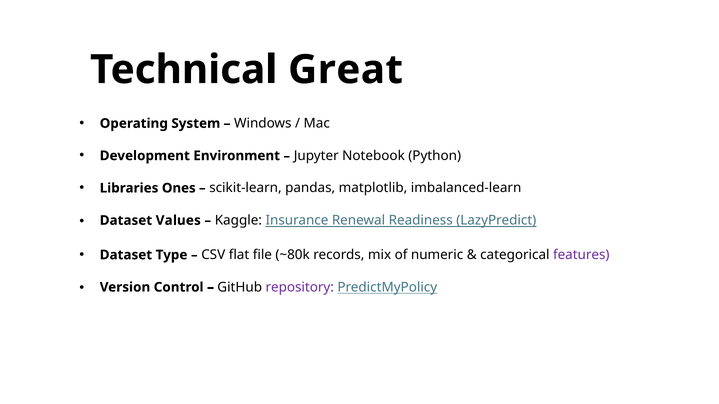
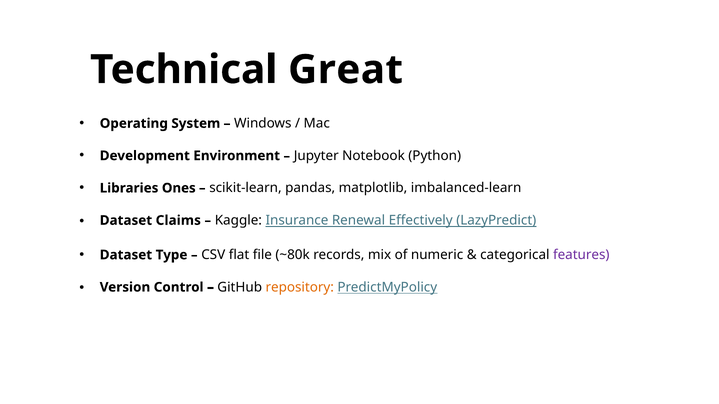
Values: Values -> Claims
Readiness: Readiness -> Effectively
repository colour: purple -> orange
